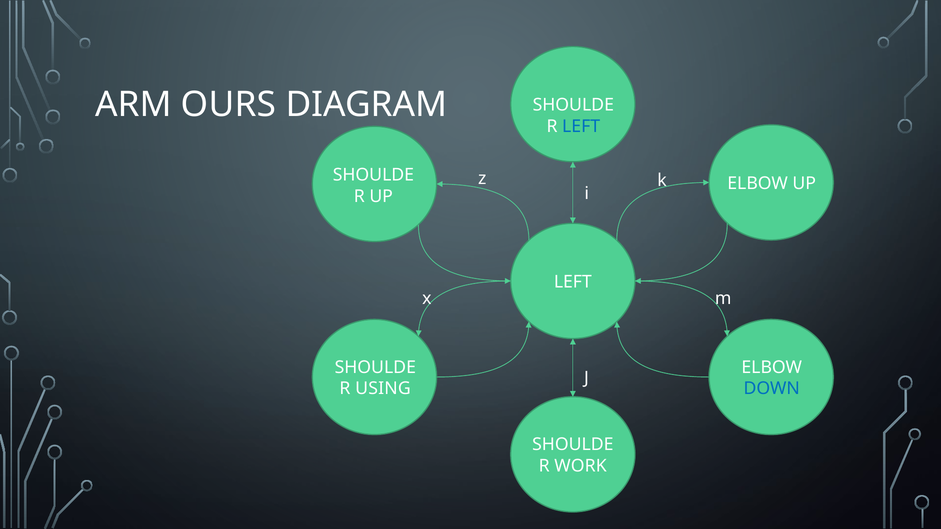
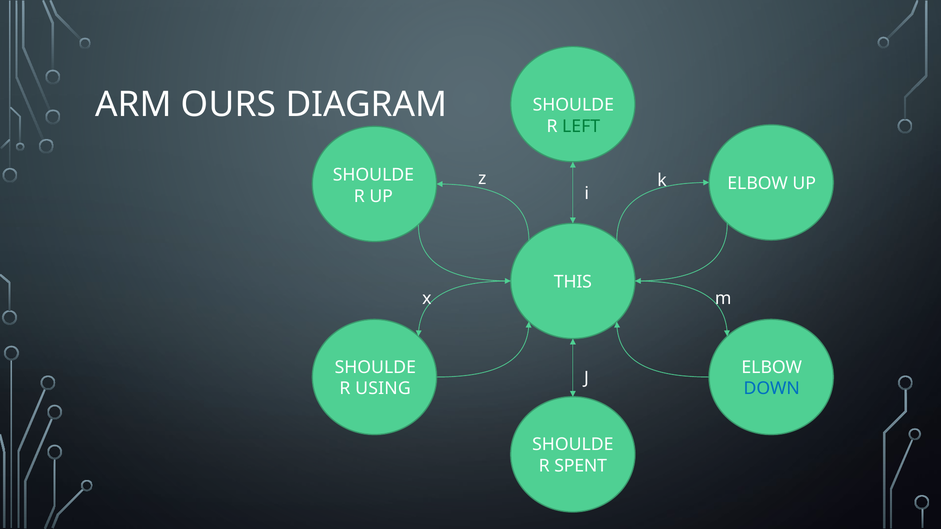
LEFT at (581, 126) colour: blue -> green
LEFT at (573, 282): LEFT -> THIS
WORK: WORK -> SPENT
